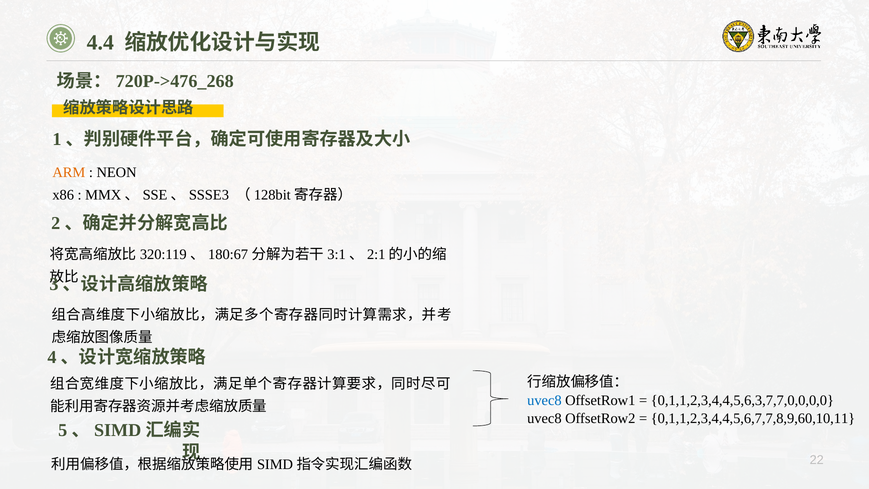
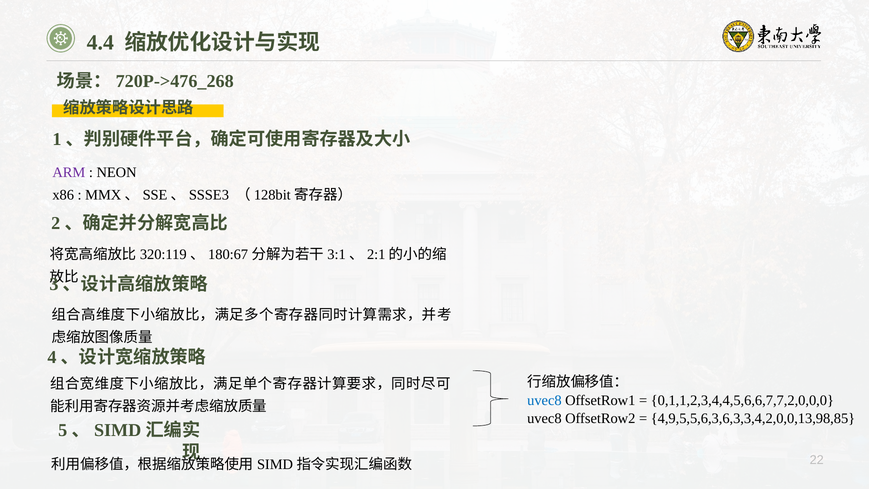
ARM colour: orange -> purple
0,1,1,2,3,4,4,5,6,3,7,7,0,0,0,0: 0,1,1,2,3,4,4,5,6,3,7,7,0,0,0,0 -> 0,1,1,2,3,4,4,5,6,6,7,7,2,0,0,0
0,1,1,2,3,4,4,5,6,7,7,8,9,60,10,11: 0,1,1,2,3,4,4,5,6,7,7,8,9,60,10,11 -> 4,9,5,5,6,3,6,3,3,4,2,0,0,13,98,85
